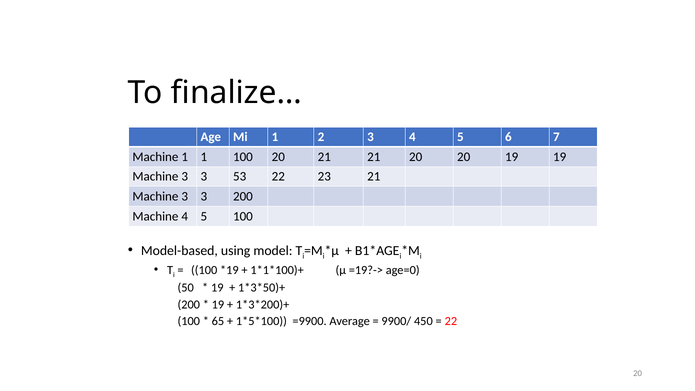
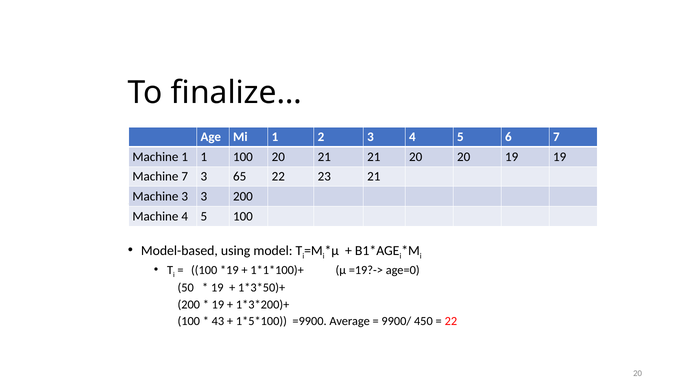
3 at (185, 177): 3 -> 7
53: 53 -> 65
65: 65 -> 43
